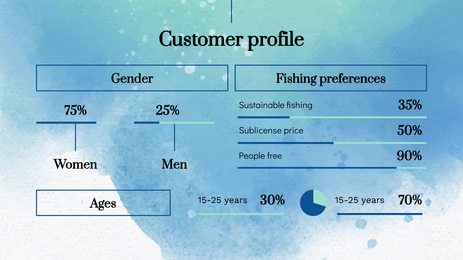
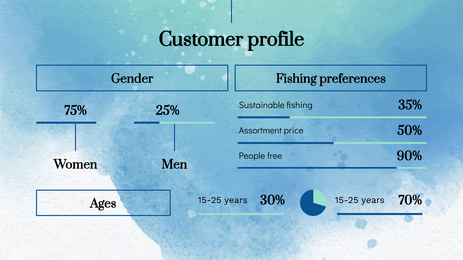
Sublicense: Sublicense -> Assortment
